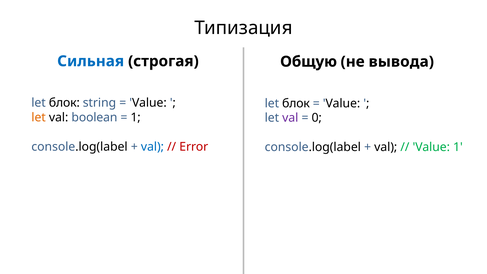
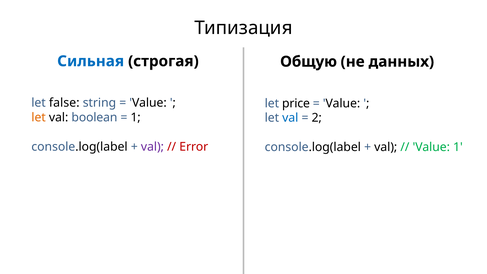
вывода: вывода -> данных
блок at (64, 103): блок -> false
блок at (296, 103): блок -> price
val at (290, 118) colour: purple -> blue
0: 0 -> 2
val at (152, 147) colour: blue -> purple
